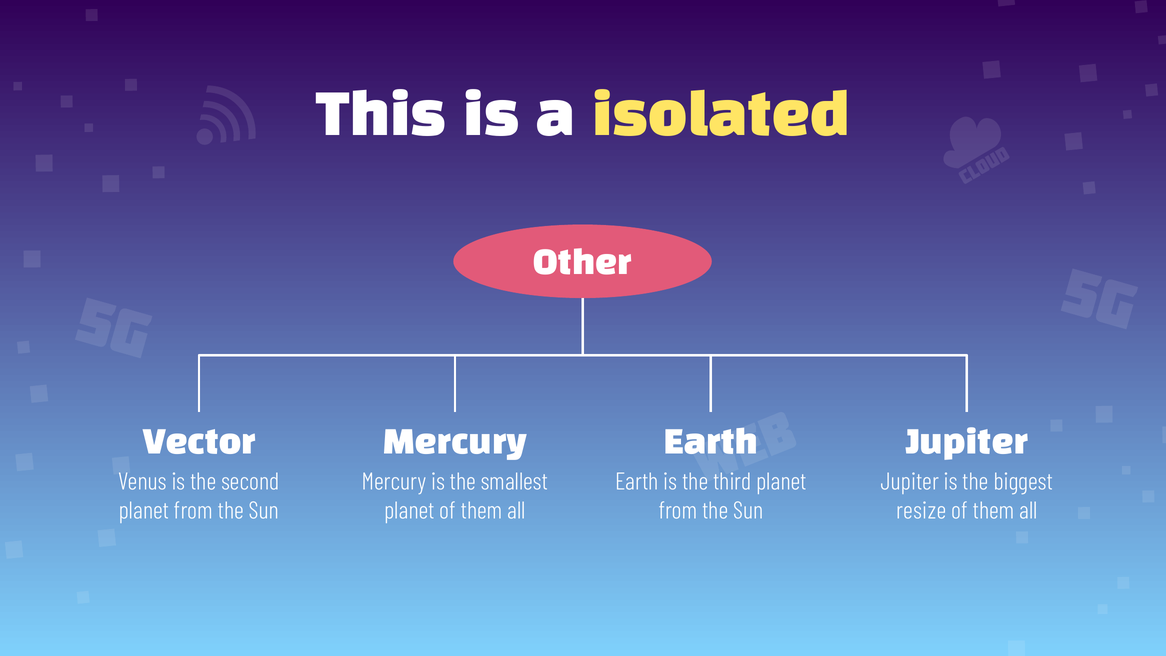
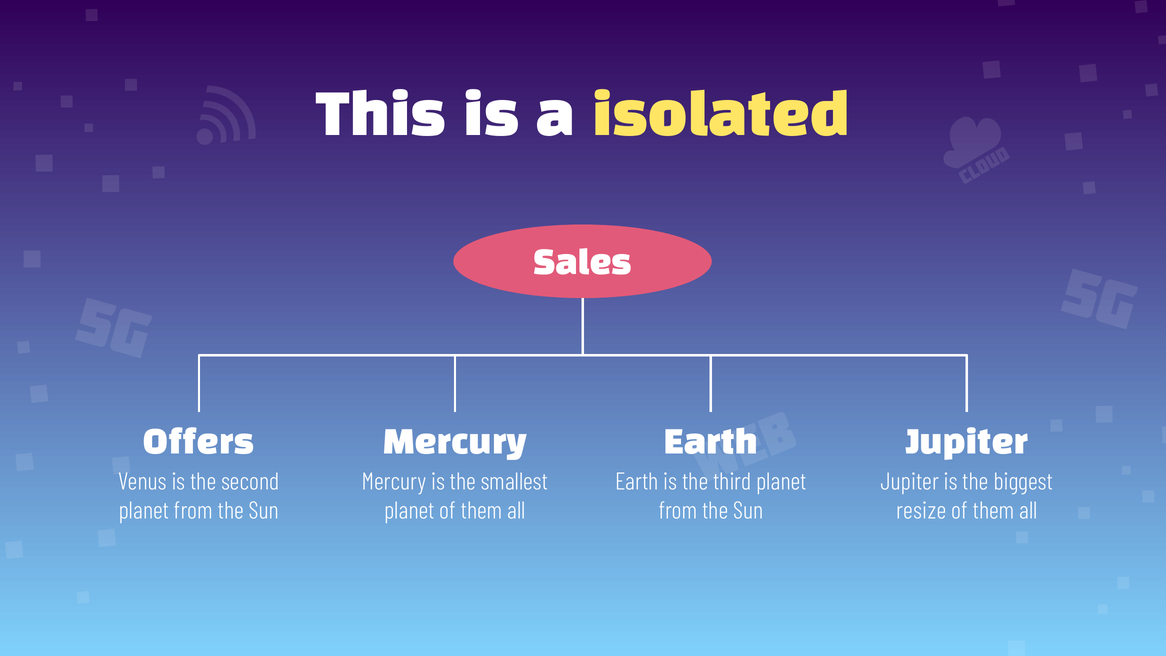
Other: Other -> Sales
Vector: Vector -> Offers
